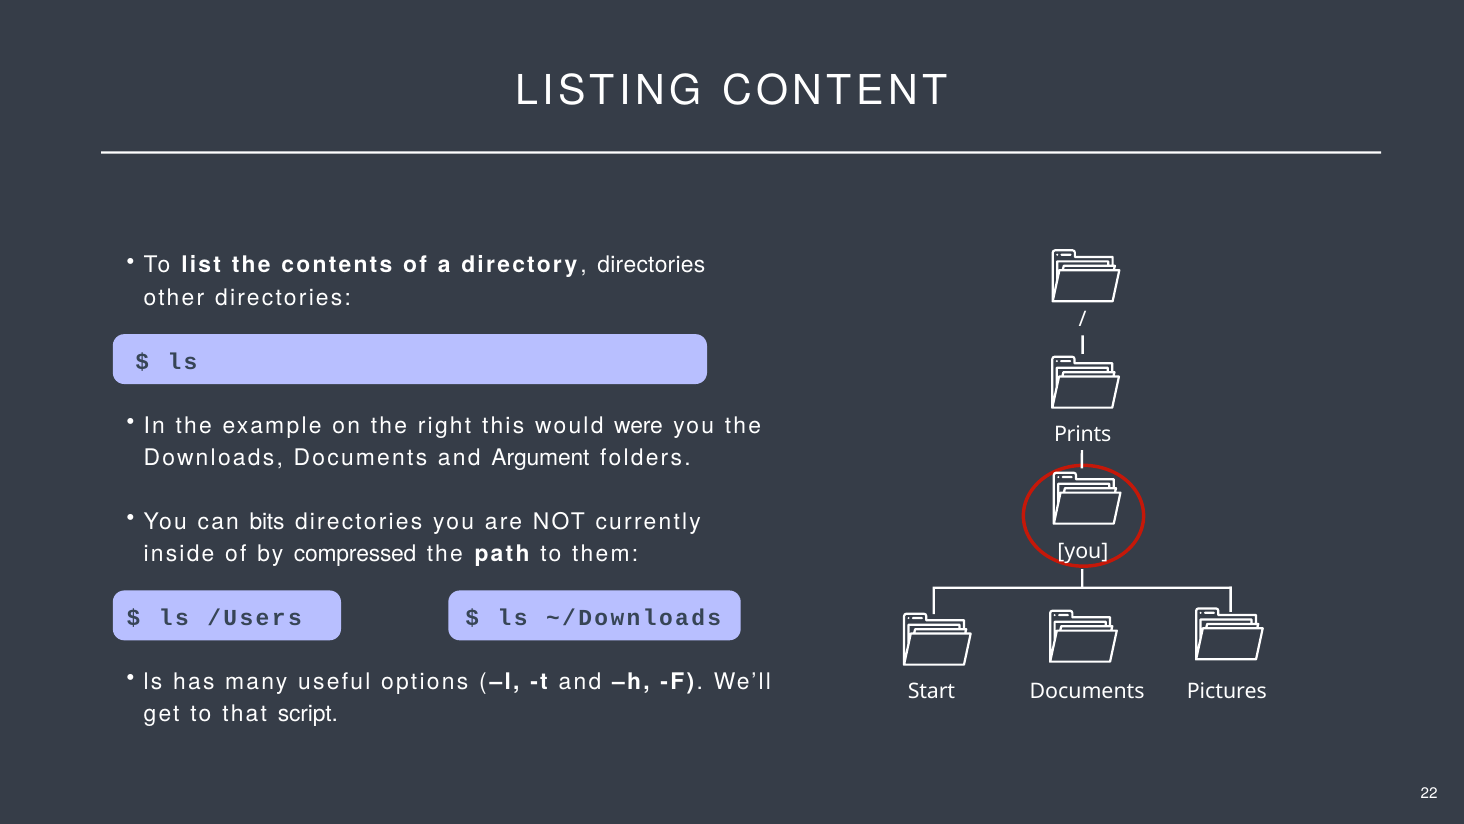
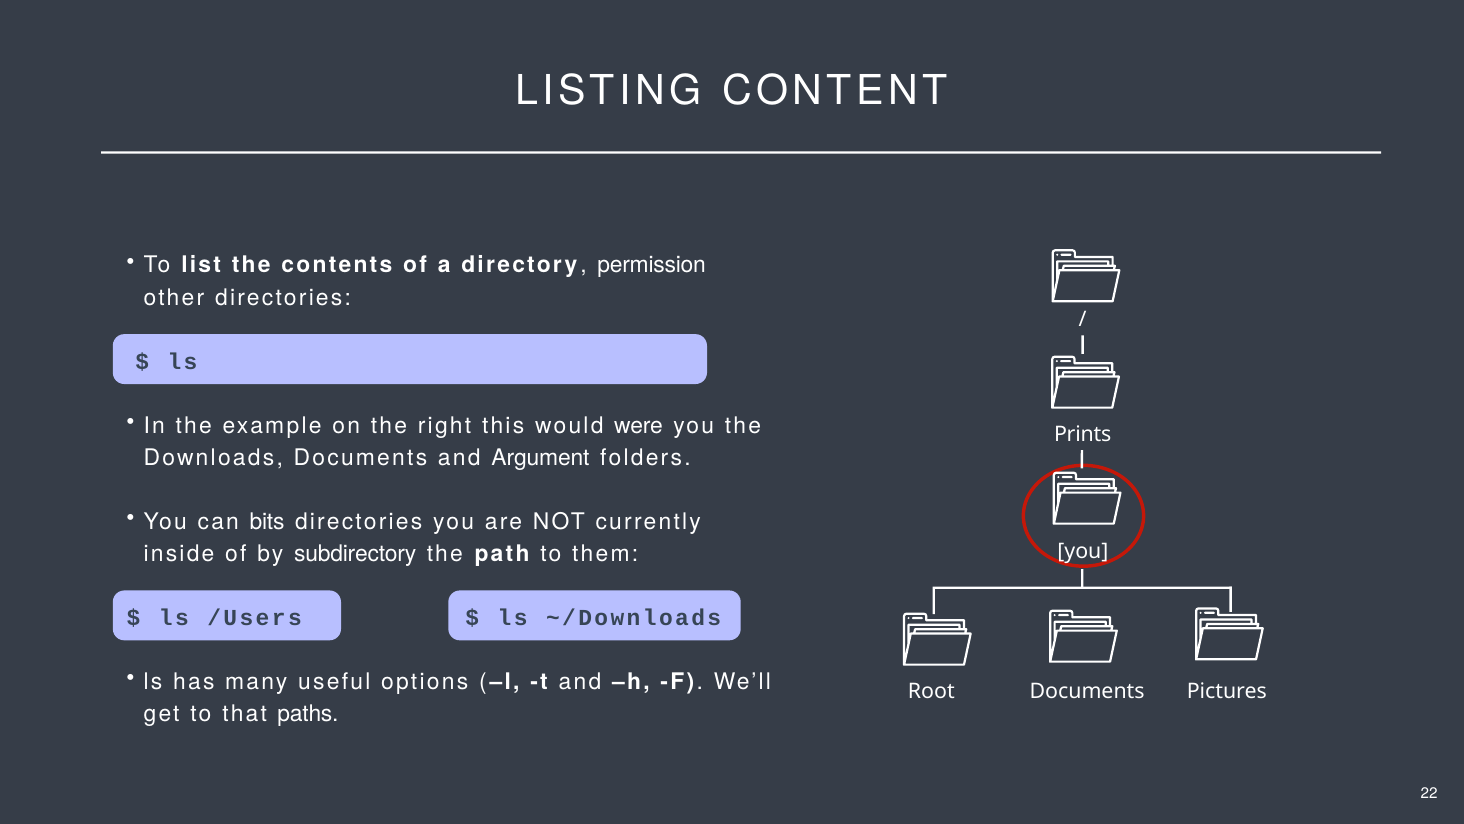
directory directories: directories -> permission
compressed: compressed -> subdirectory
Start: Start -> Root
script: script -> paths
